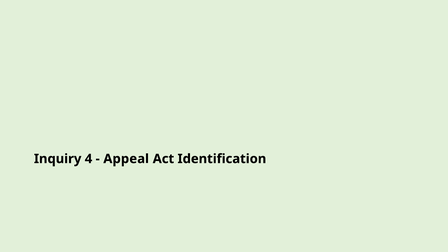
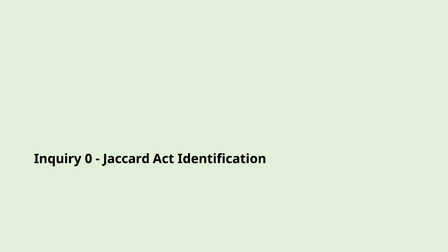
4: 4 -> 0
Appeal: Appeal -> Jaccard
